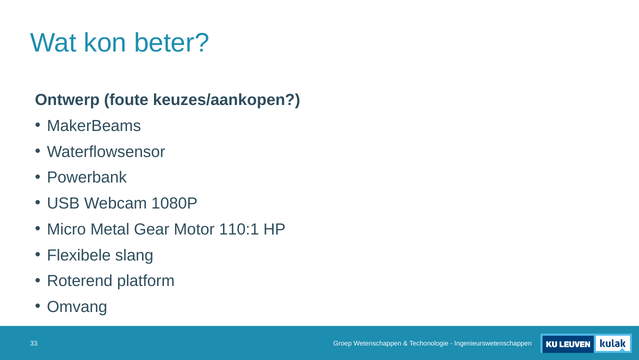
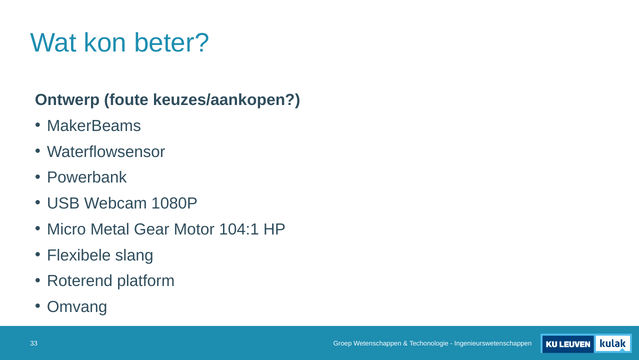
110:1: 110:1 -> 104:1
